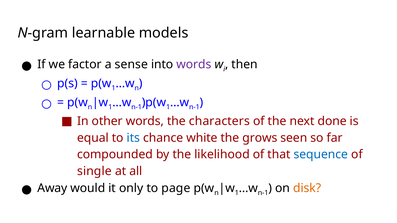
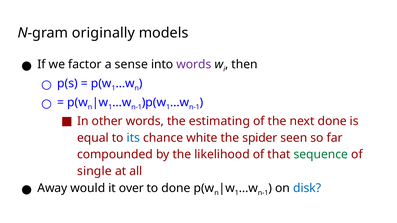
learnable: learnable -> originally
characters: characters -> estimating
grows: grows -> spider
sequence colour: blue -> green
only: only -> over
to page: page -> done
disk colour: orange -> blue
